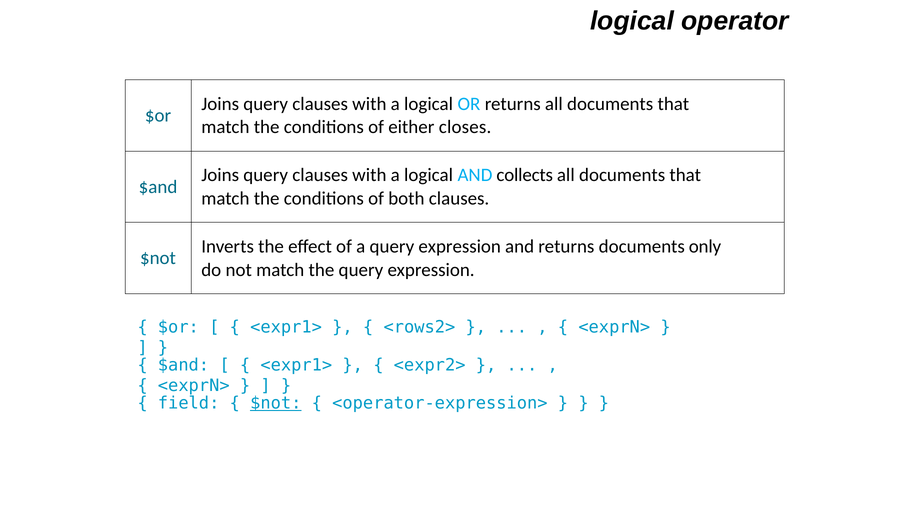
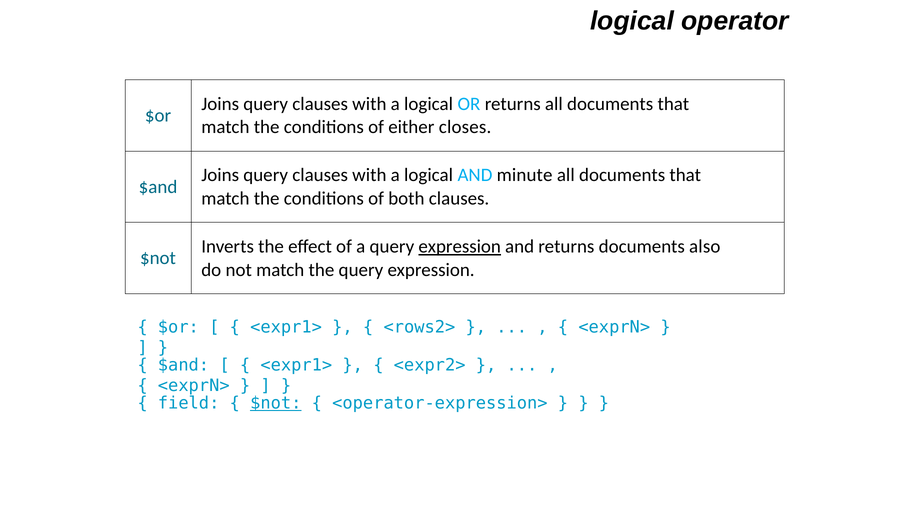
collects: collects -> minute
expression at (460, 247) underline: none -> present
only: only -> also
